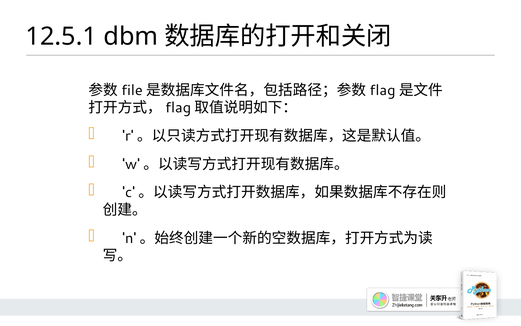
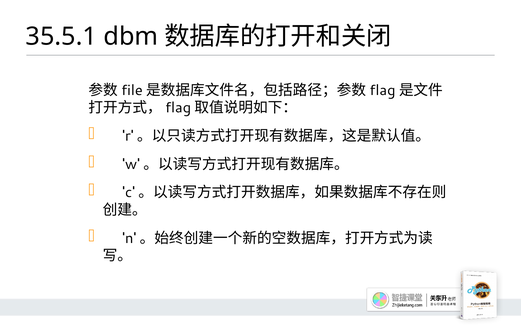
12.5.1: 12.5.1 -> 35.5.1
